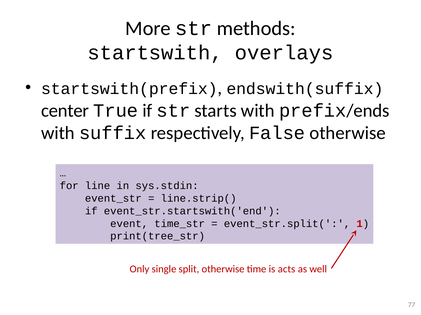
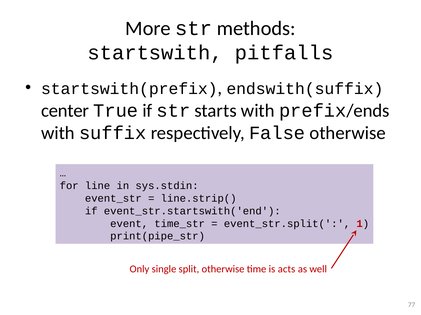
overlays: overlays -> pitfalls
print(tree_str: print(tree_str -> print(pipe_str
